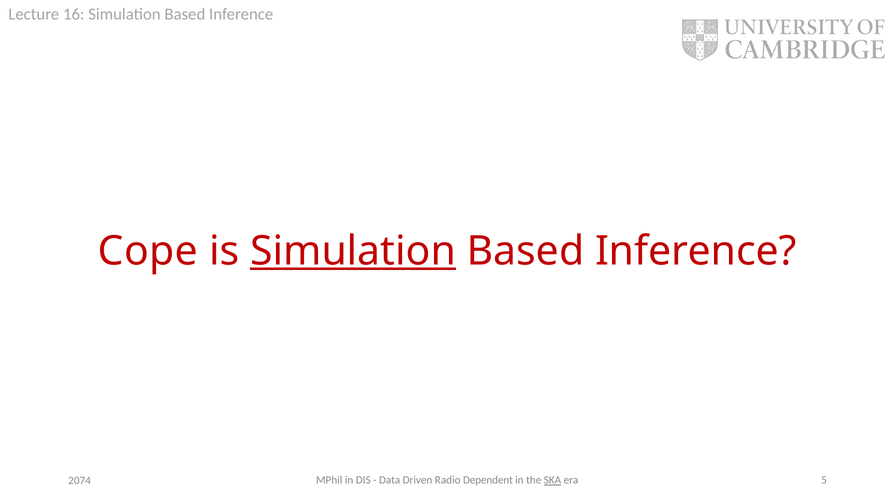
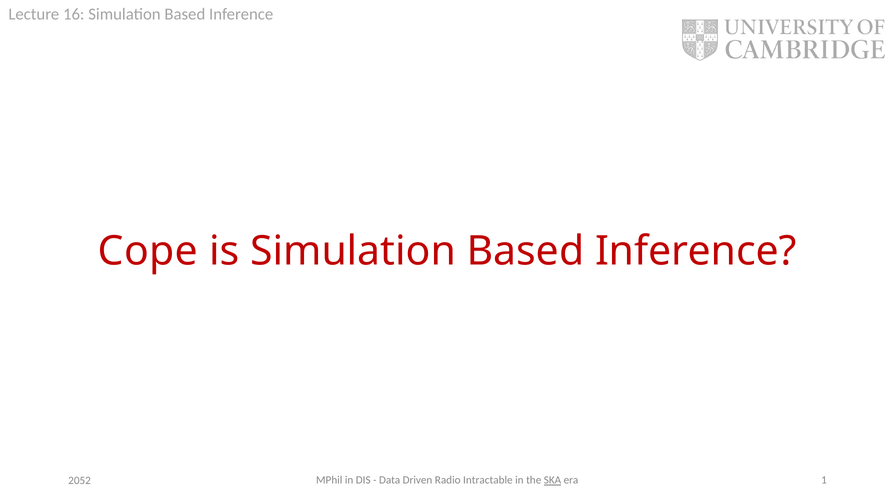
Simulation at (353, 251) underline: present -> none
Dependent: Dependent -> Intractable
5: 5 -> 1
2074: 2074 -> 2052
